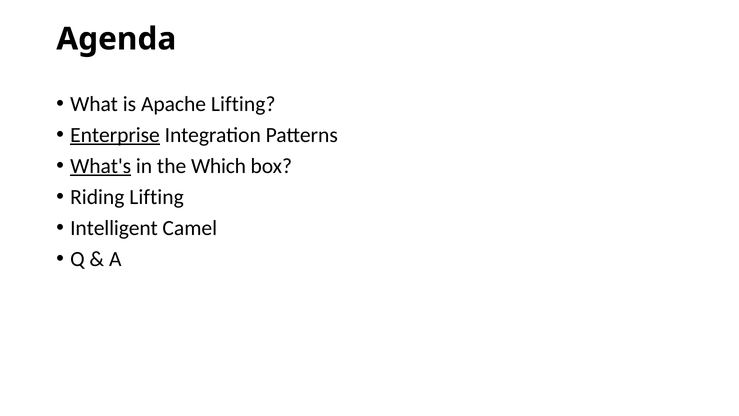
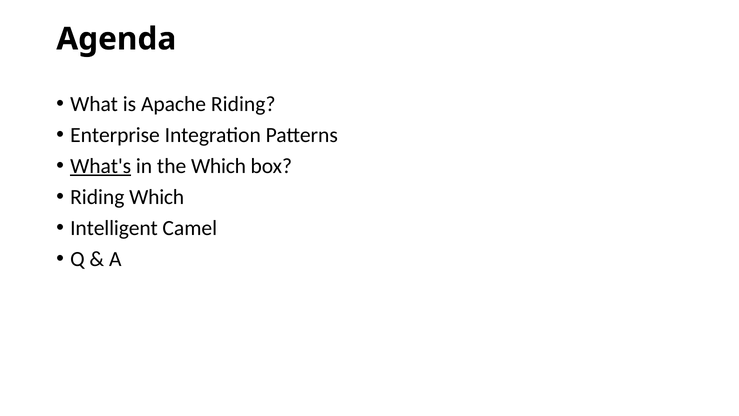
Apache Lifting: Lifting -> Riding
Enterprise underline: present -> none
Riding Lifting: Lifting -> Which
